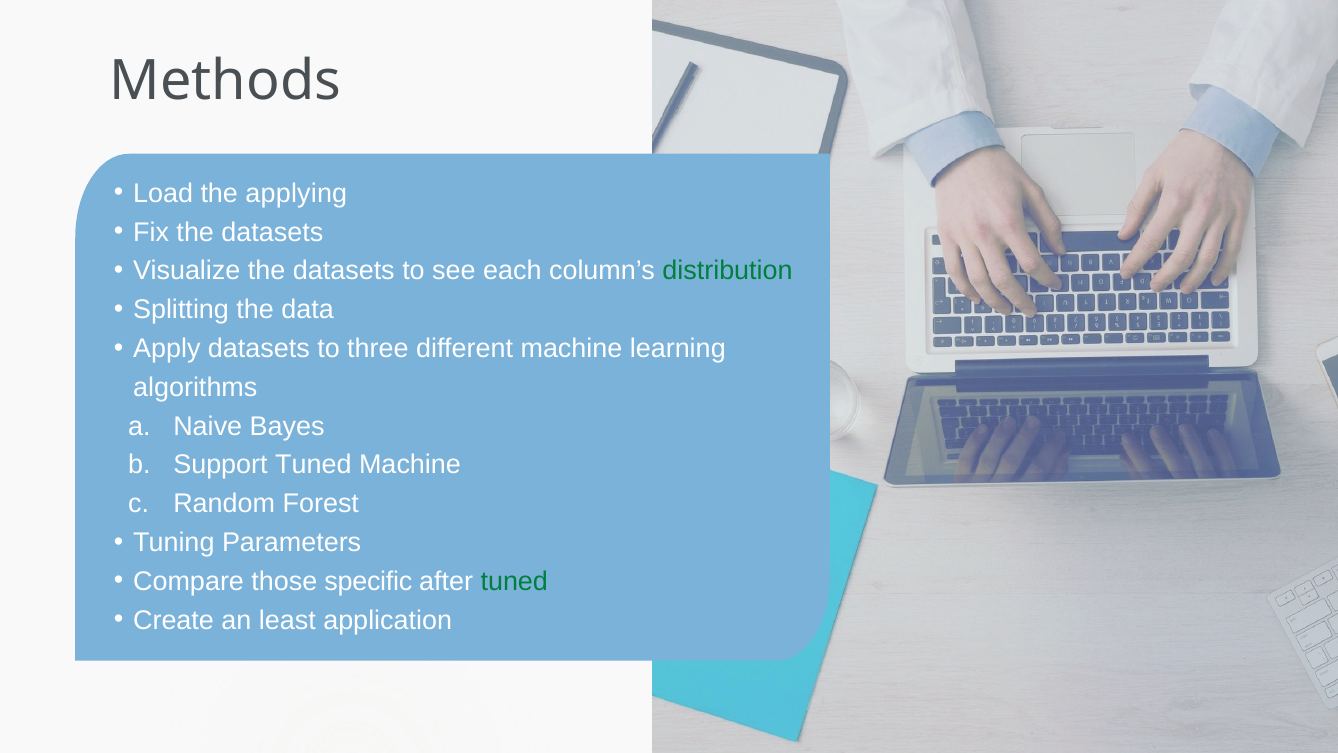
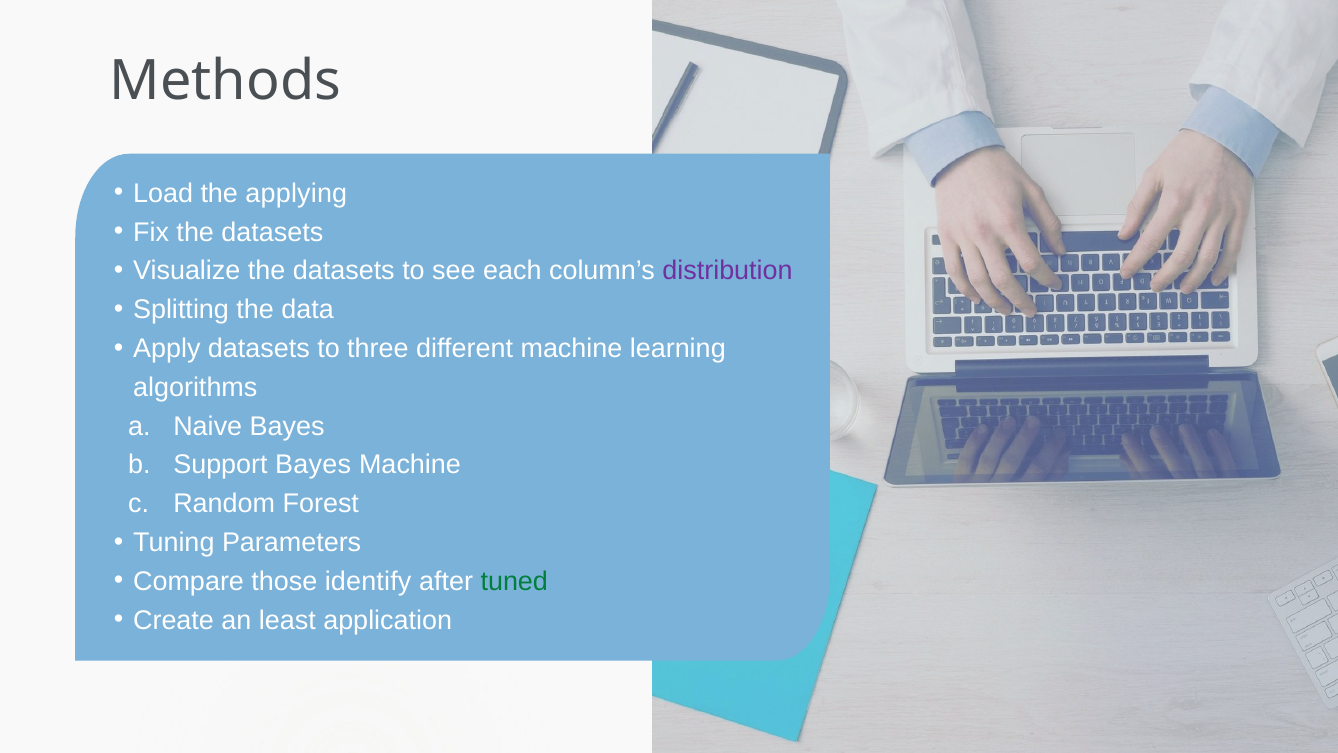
distribution colour: green -> purple
Support Tuned: Tuned -> Bayes
specific: specific -> identify
